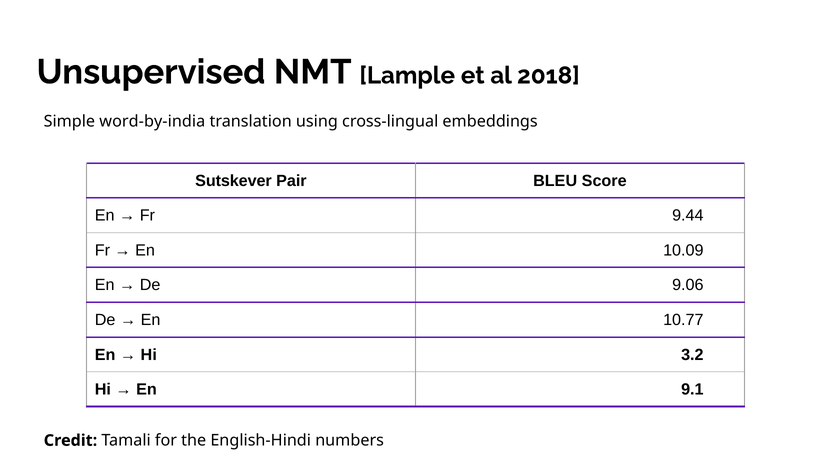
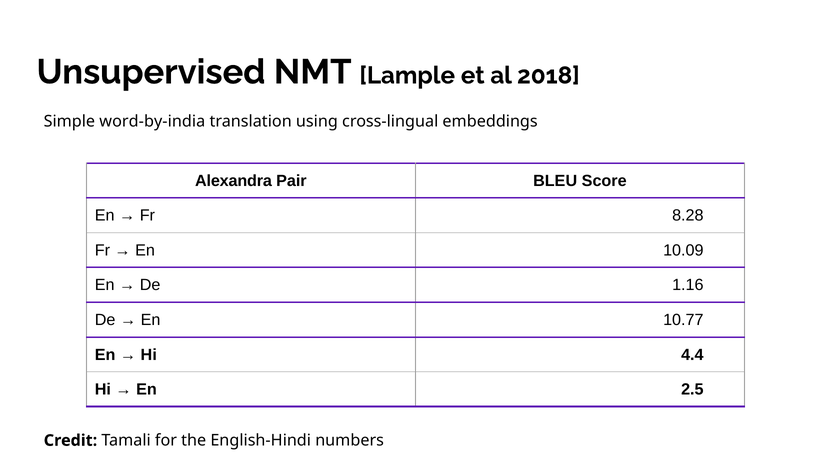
Sutskever: Sutskever -> Alexandra
9.44: 9.44 -> 8.28
9.06: 9.06 -> 1.16
3.2: 3.2 -> 4.4
9.1: 9.1 -> 2.5
